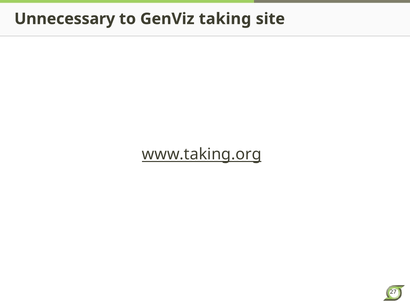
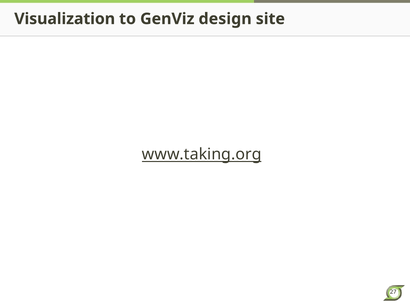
Unnecessary: Unnecessary -> Visualization
taking: taking -> design
